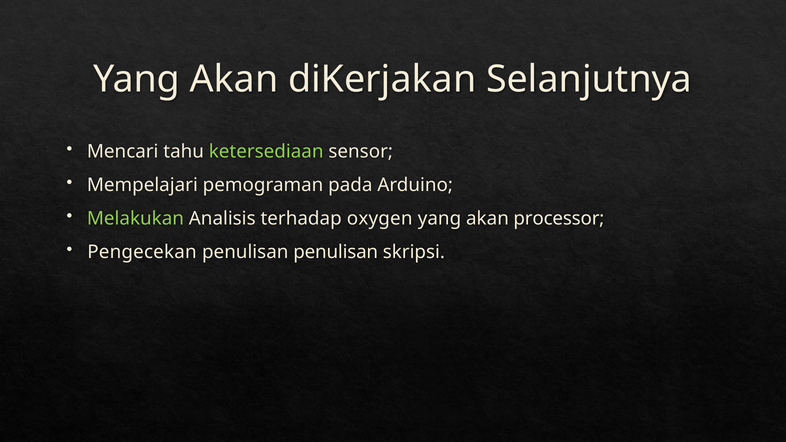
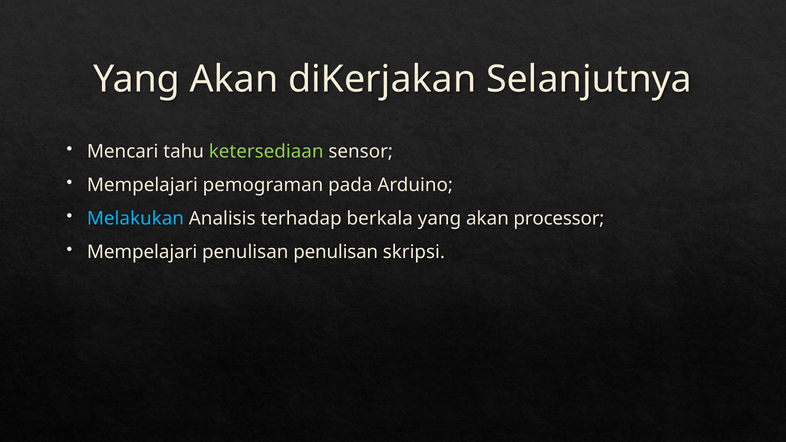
Melakukan colour: light green -> light blue
oxygen: oxygen -> berkala
Pengecekan at (142, 252): Pengecekan -> Mempelajari
